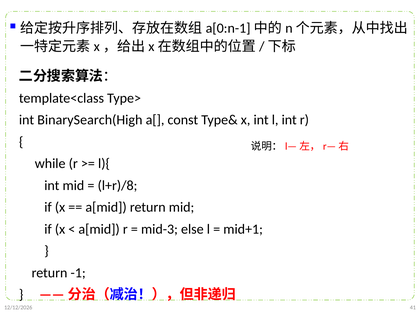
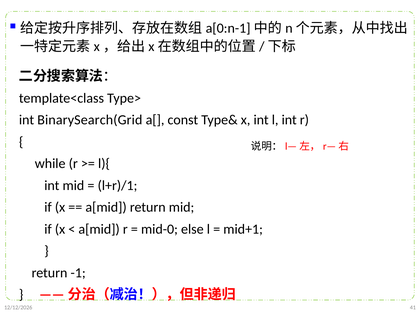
BinarySearch(High: BinarySearch(High -> BinarySearch(Grid
l+r)/8: l+r)/8 -> l+r)/1
mid-3: mid-3 -> mid-0
